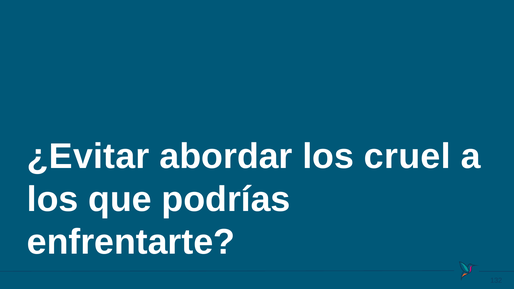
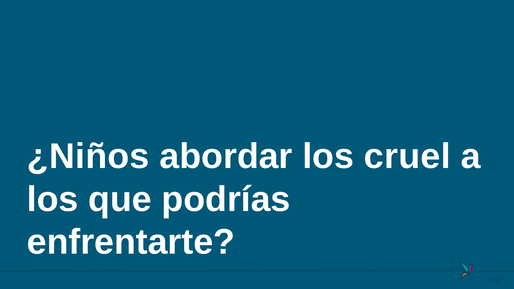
¿Evitar: ¿Evitar -> ¿Niños
